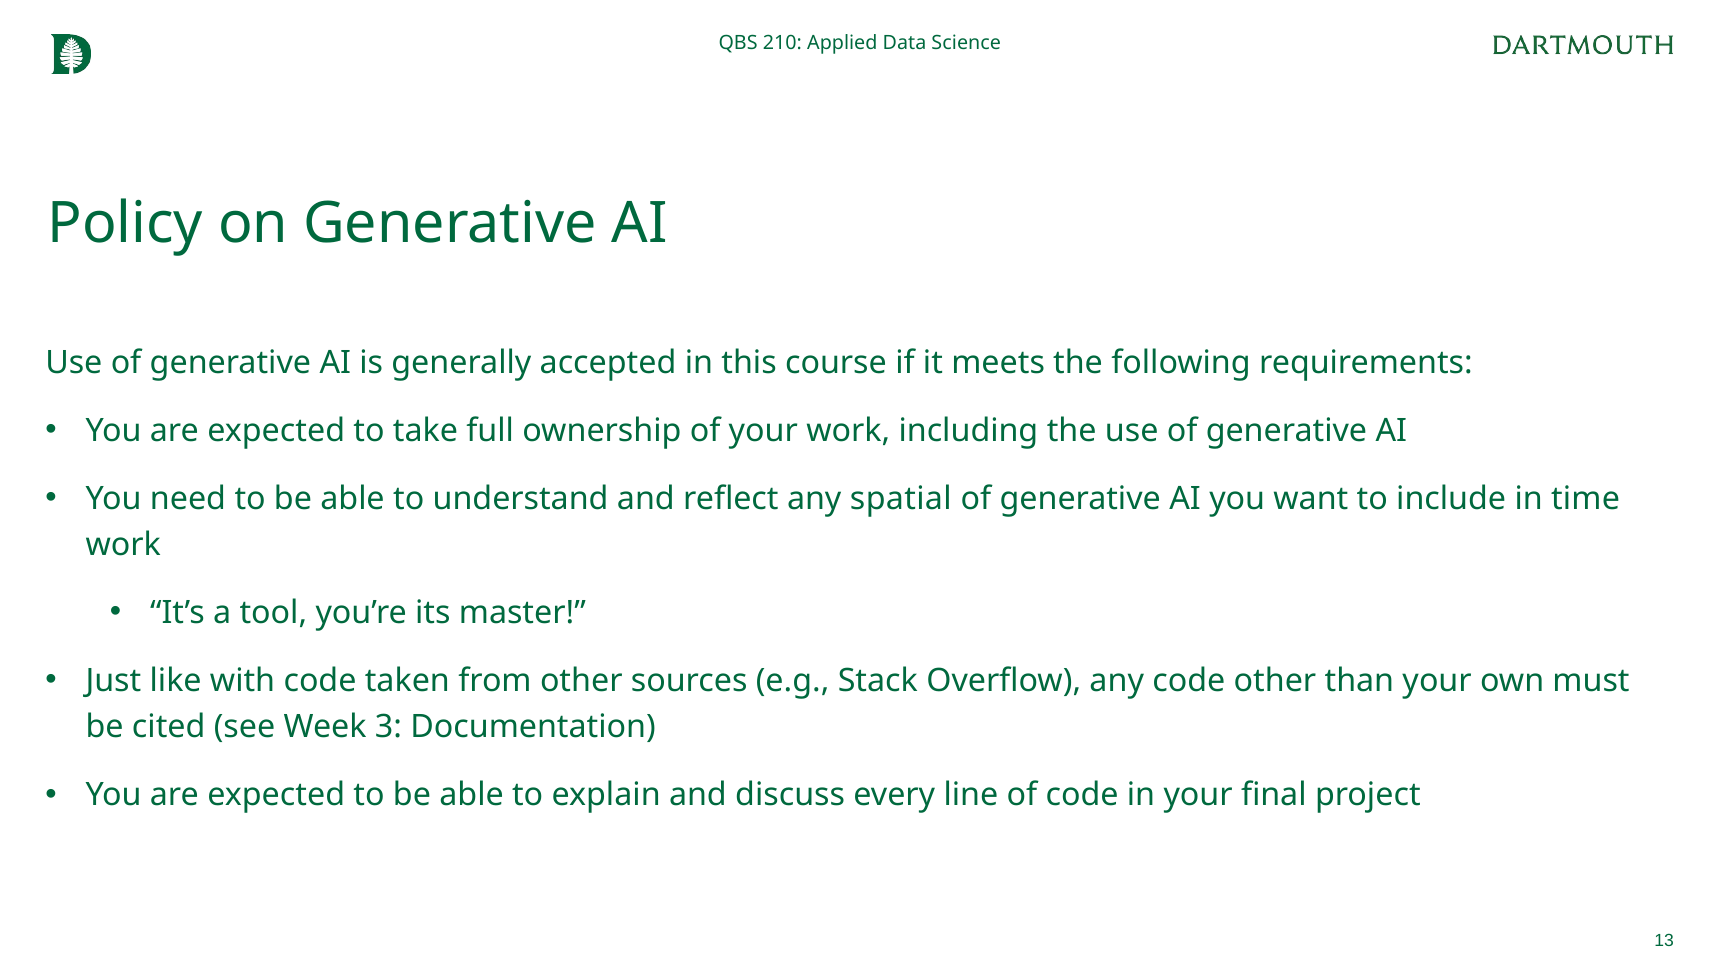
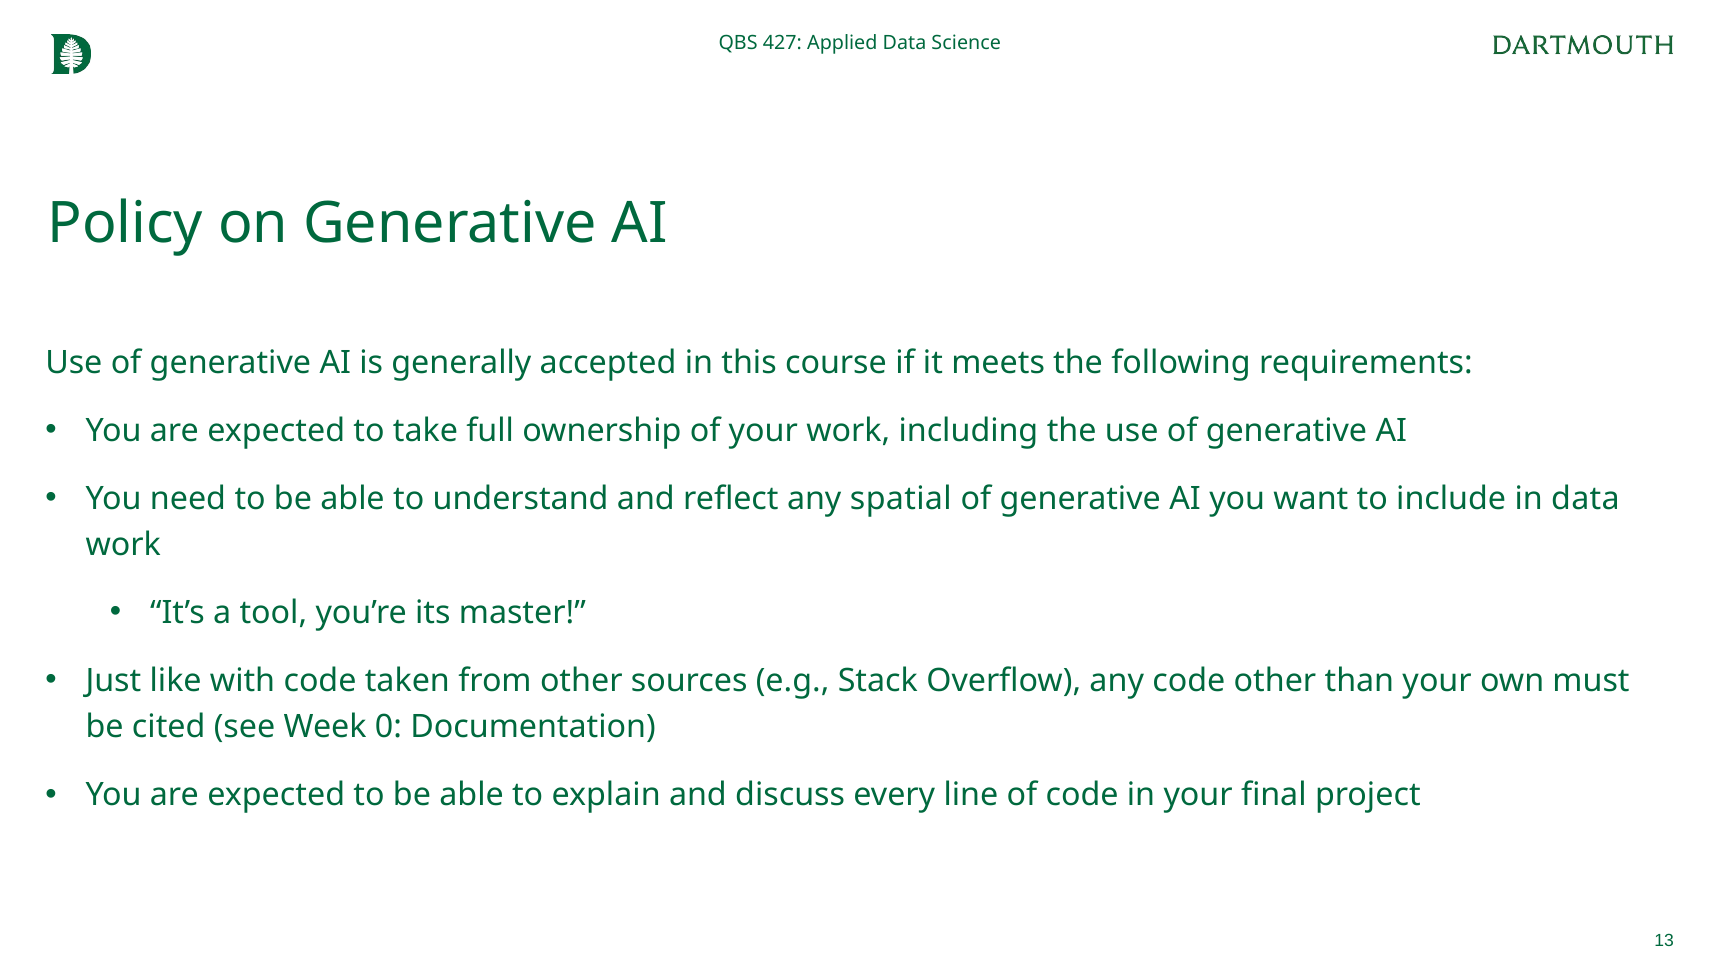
210: 210 -> 427
in time: time -> data
3: 3 -> 0
